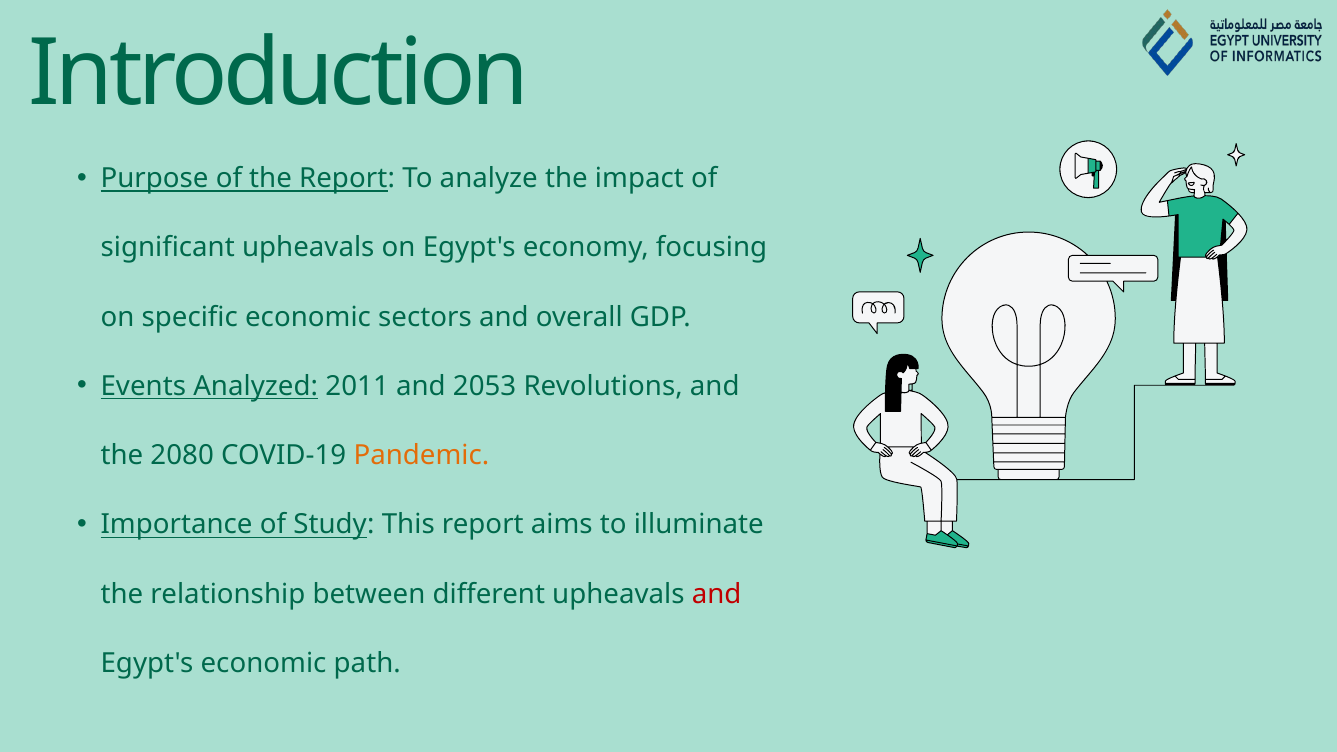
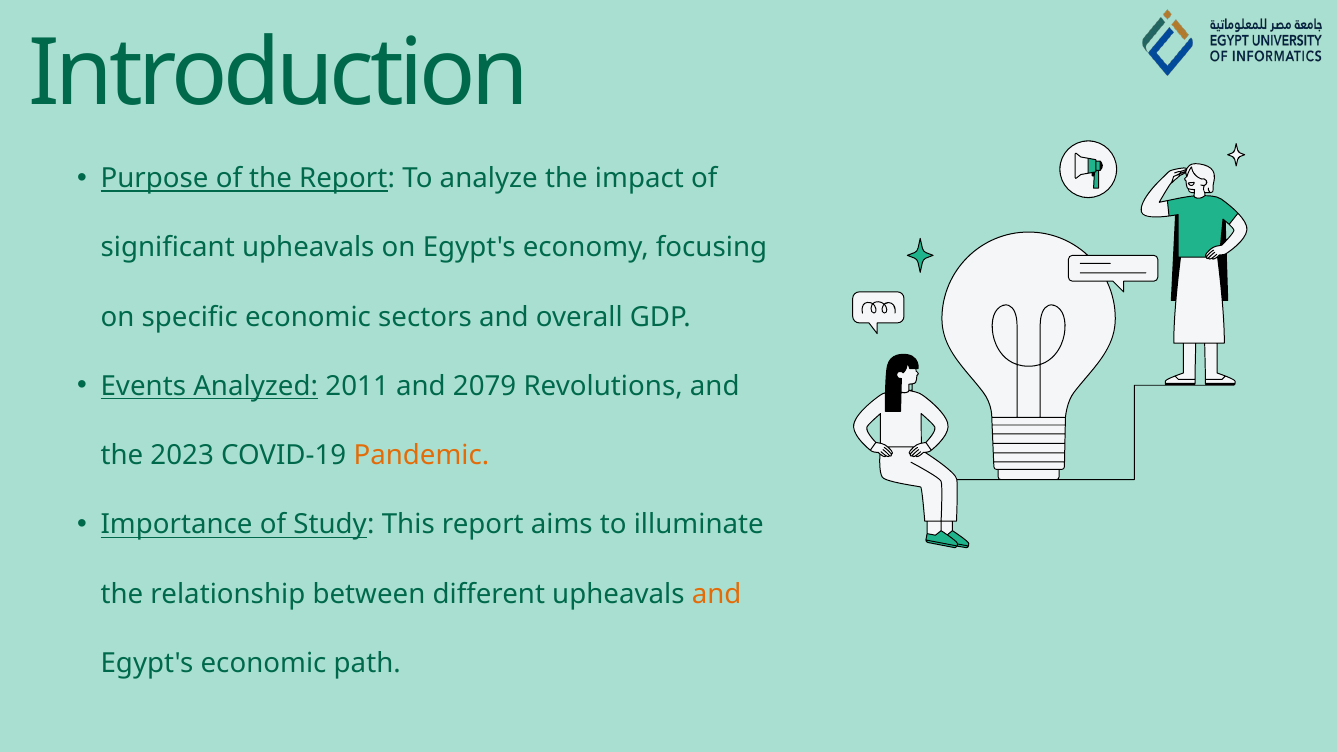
2053: 2053 -> 2079
2080: 2080 -> 2023
and at (717, 594) colour: red -> orange
